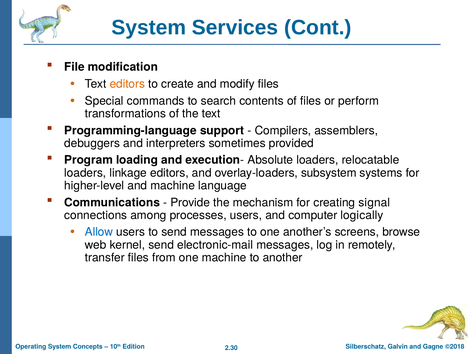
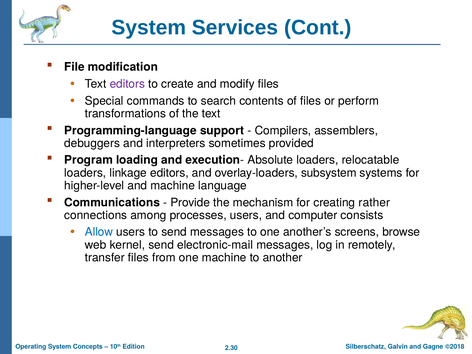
editors at (127, 84) colour: orange -> purple
signal: signal -> rather
logically: logically -> consists
